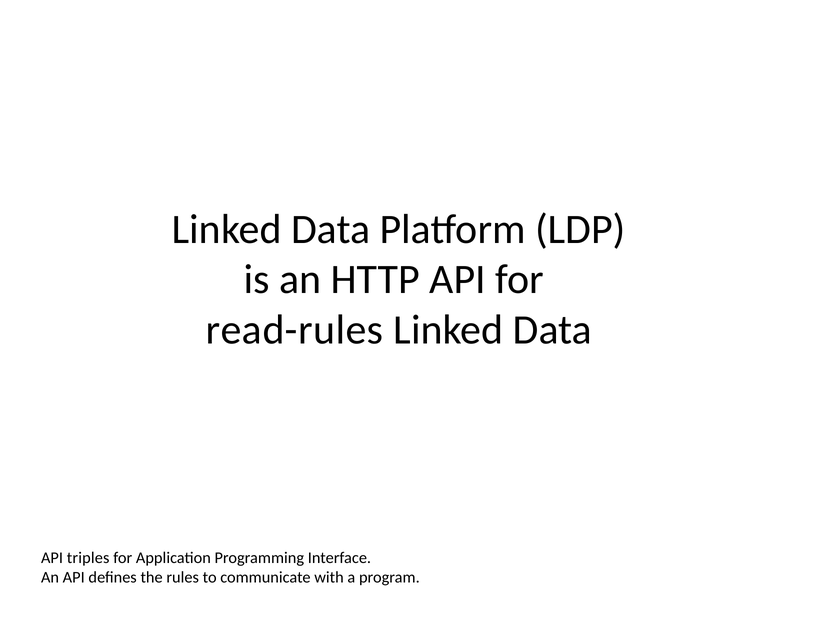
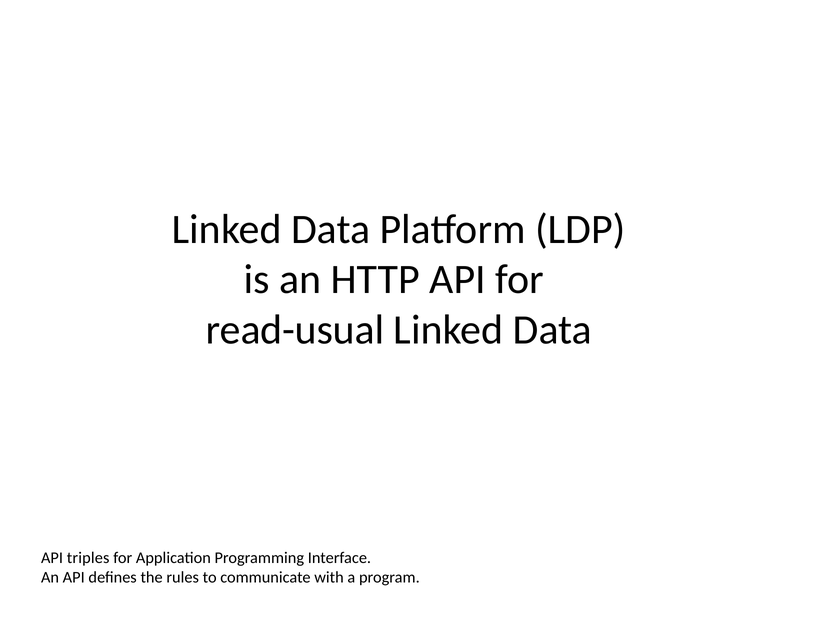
read-rules: read-rules -> read-usual
